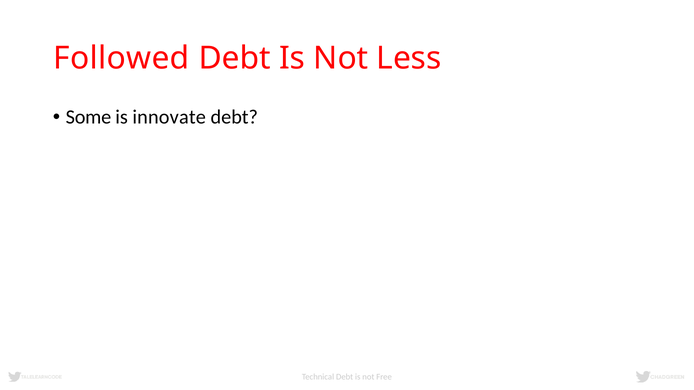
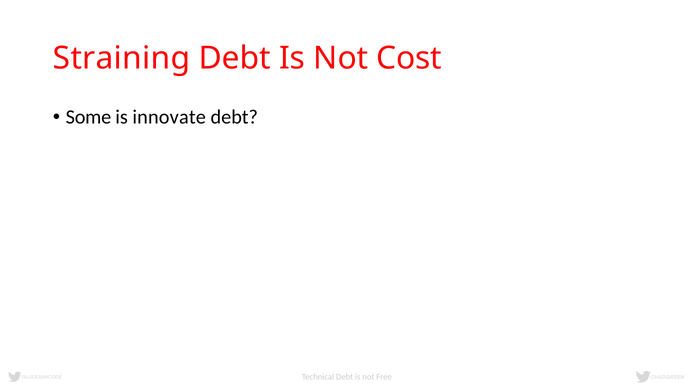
Followed: Followed -> Straining
Less: Less -> Cost
